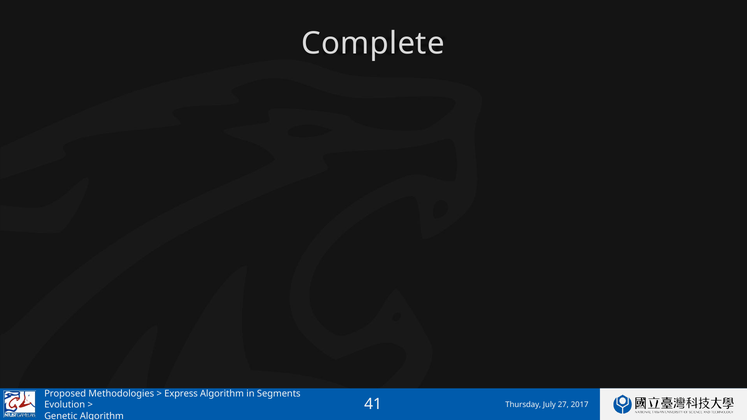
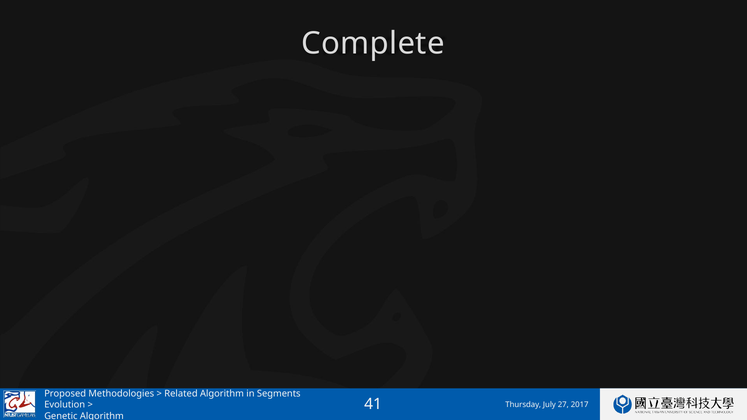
Express: Express -> Related
